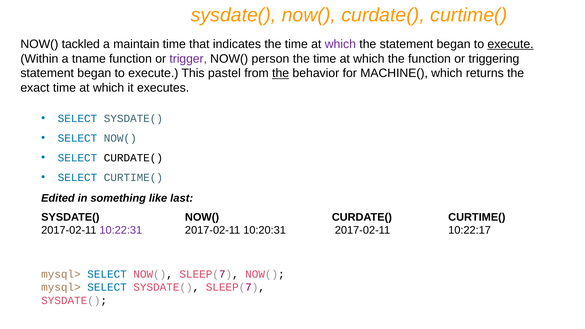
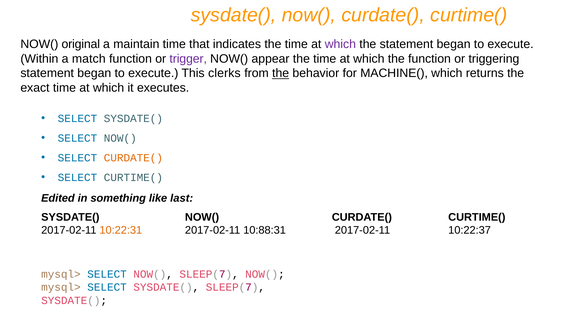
tackled: tackled -> original
execute at (511, 44) underline: present -> none
tname: tname -> match
person: person -> appear
pastel: pastel -> clerks
CURDATE( at (133, 158) colour: black -> orange
10:22:31 colour: purple -> orange
10:20:31: 10:20:31 -> 10:88:31
10:22:17: 10:22:17 -> 10:22:37
